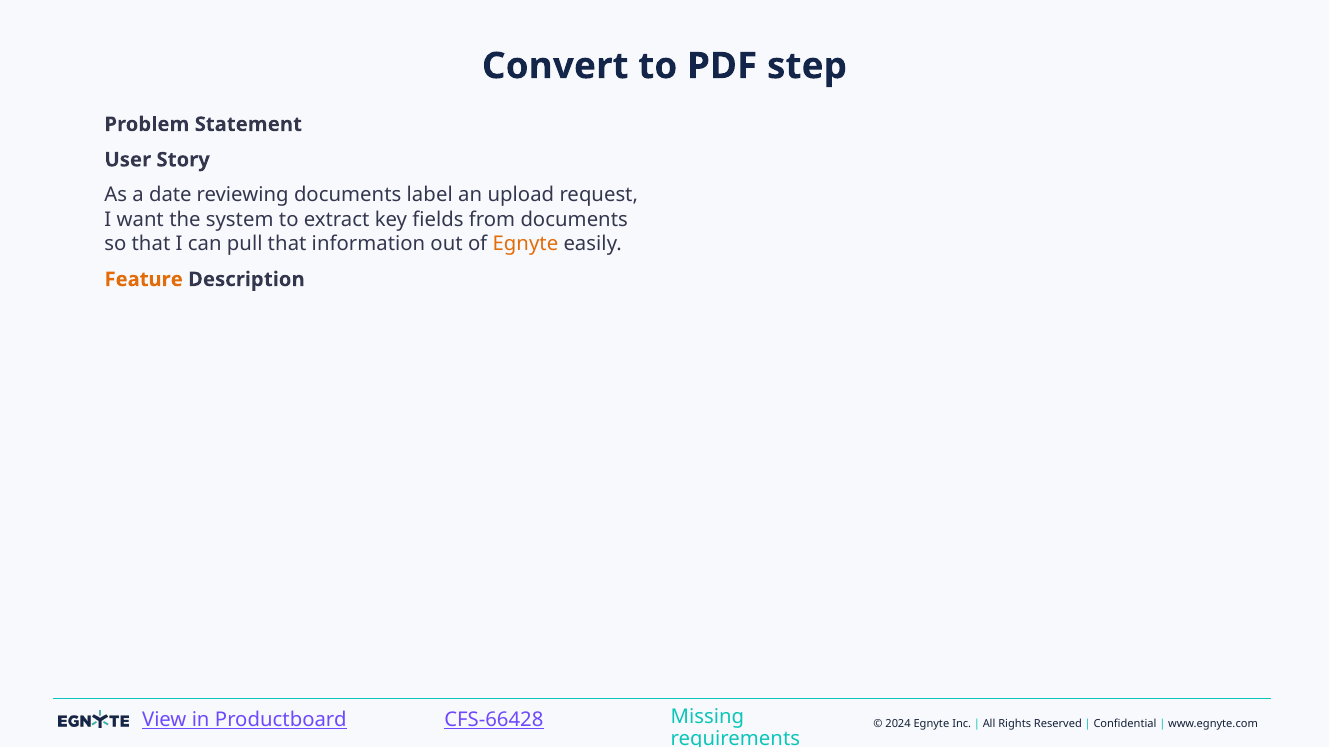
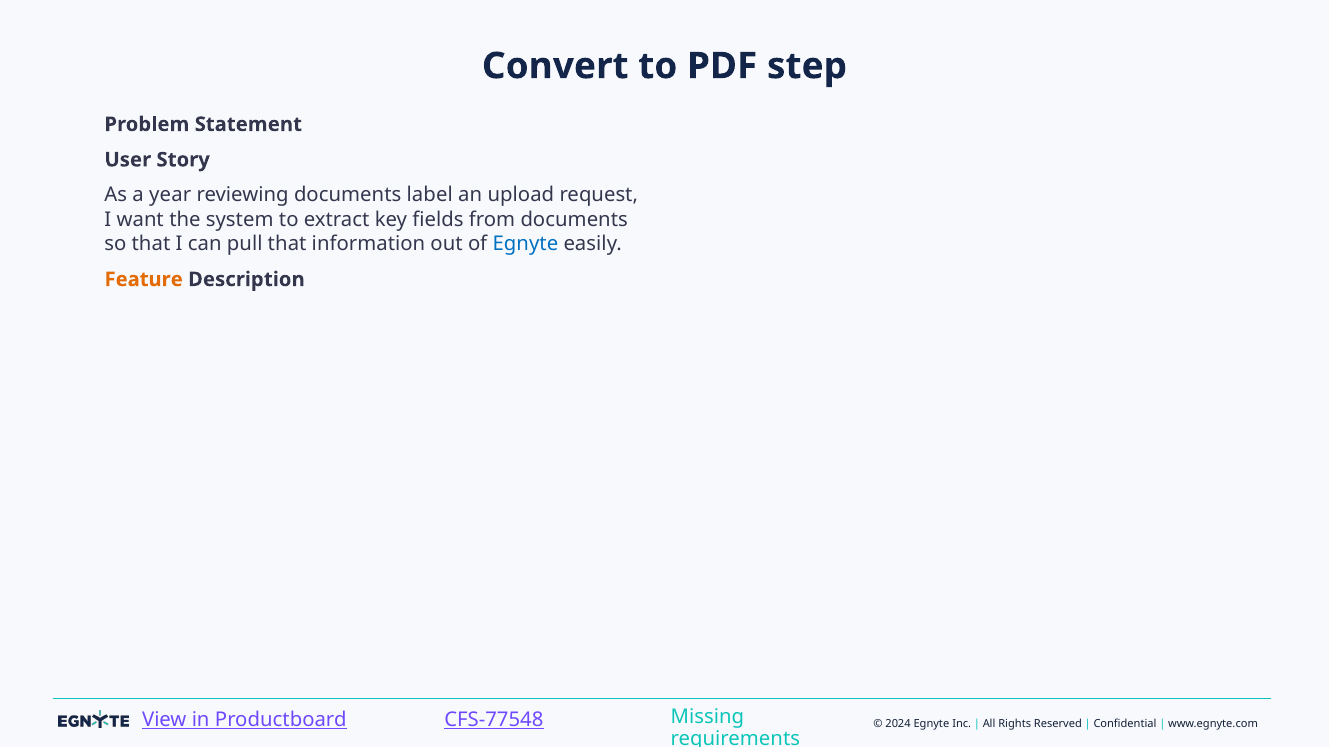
date: date -> year
Egnyte at (525, 244) colour: orange -> blue
CFS-66428: CFS-66428 -> CFS-77548
